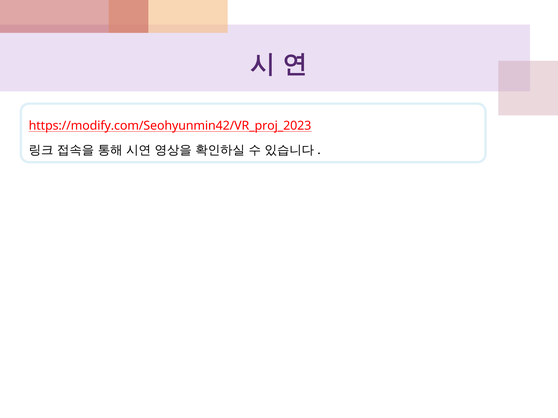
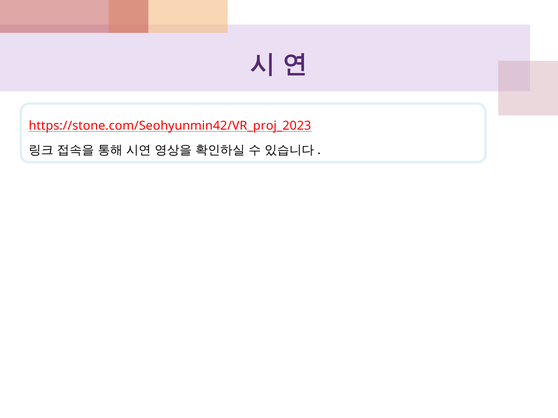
https://modify.com/Seohyunmin42/VR_proj_2023: https://modify.com/Seohyunmin42/VR_proj_2023 -> https://stone.com/Seohyunmin42/VR_proj_2023
